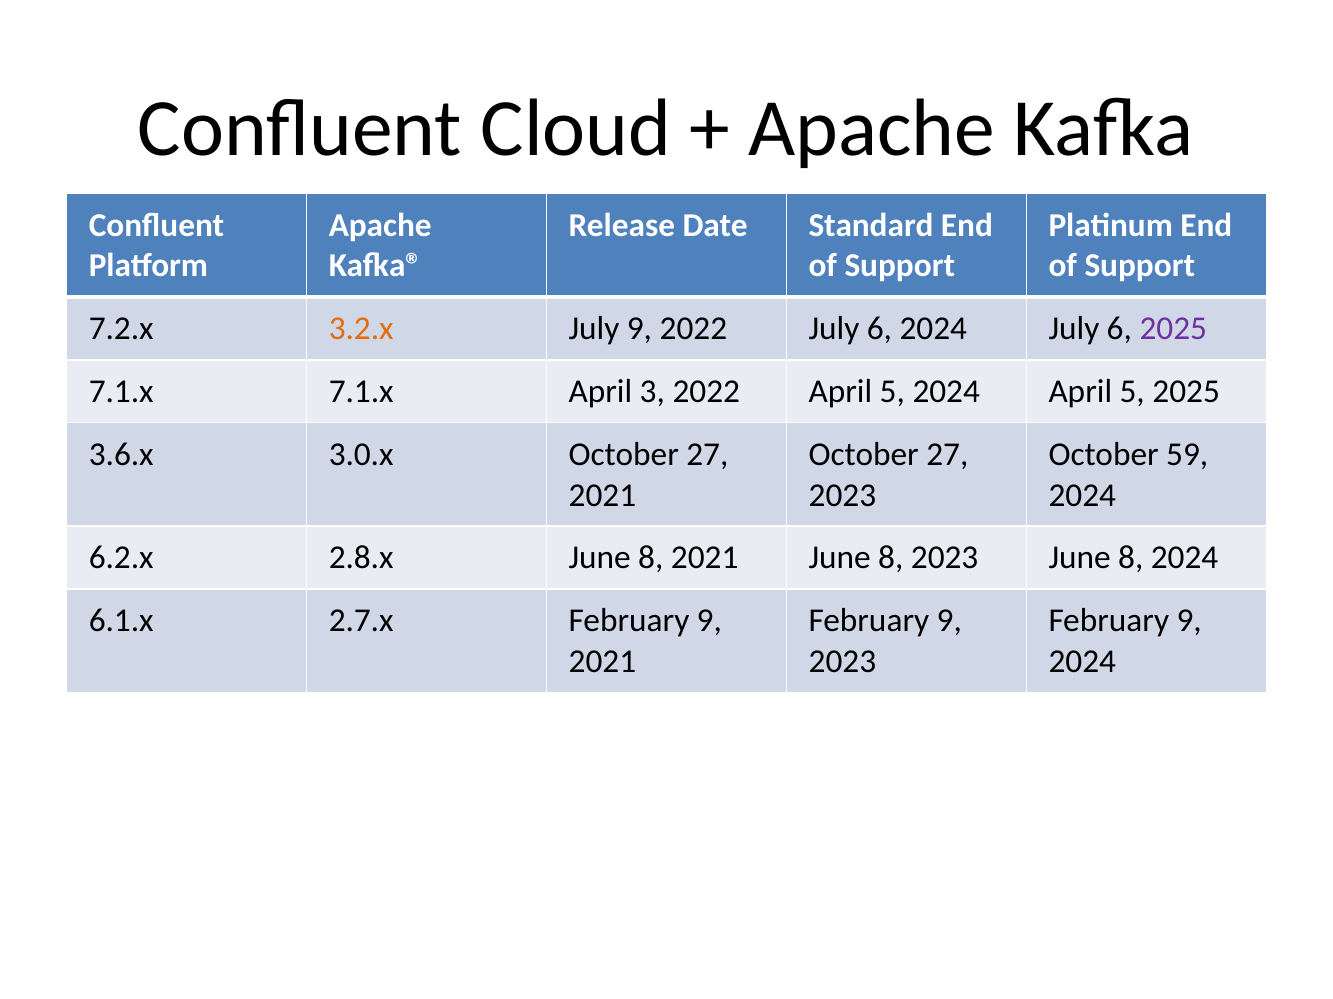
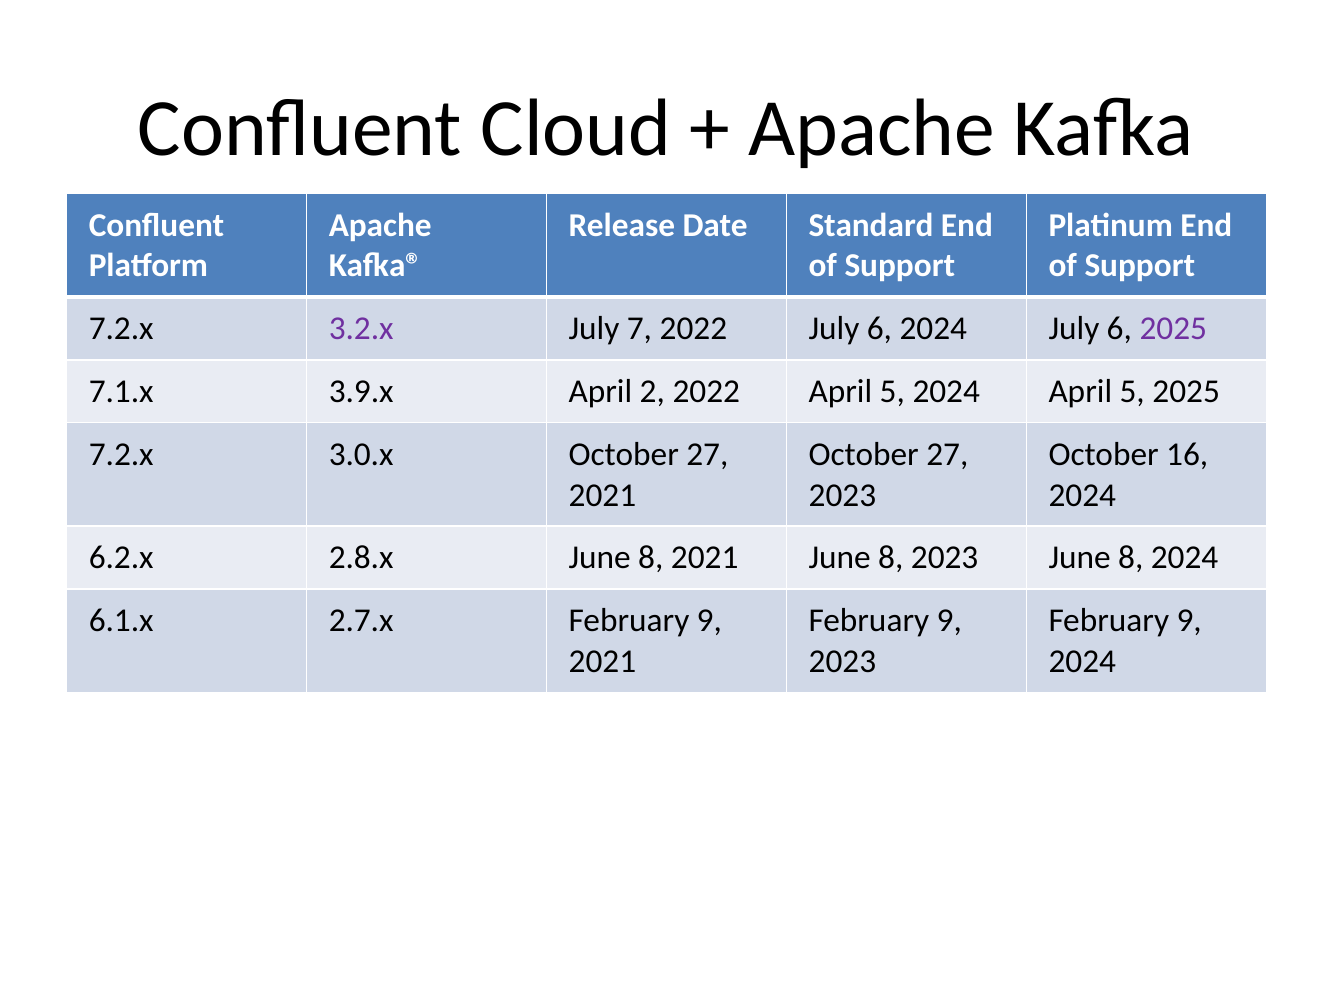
3.2.x colour: orange -> purple
July 9: 9 -> 7
7.1.x 7.1.x: 7.1.x -> 3.9.x
3: 3 -> 2
3.6.x at (121, 455): 3.6.x -> 7.2.x
59: 59 -> 16
